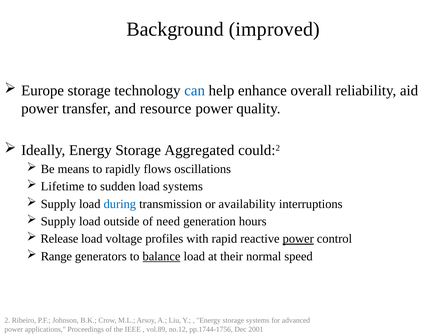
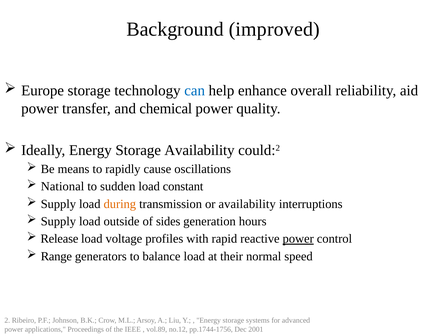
resource: resource -> chemical
Storage Aggregated: Aggregated -> Availability
flows: flows -> cause
Lifetime: Lifetime -> National
load systems: systems -> constant
during colour: blue -> orange
need: need -> sides
balance underline: present -> none
